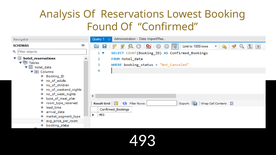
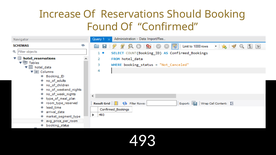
Analysis: Analysis -> Increase
Lowest: Lowest -> Should
